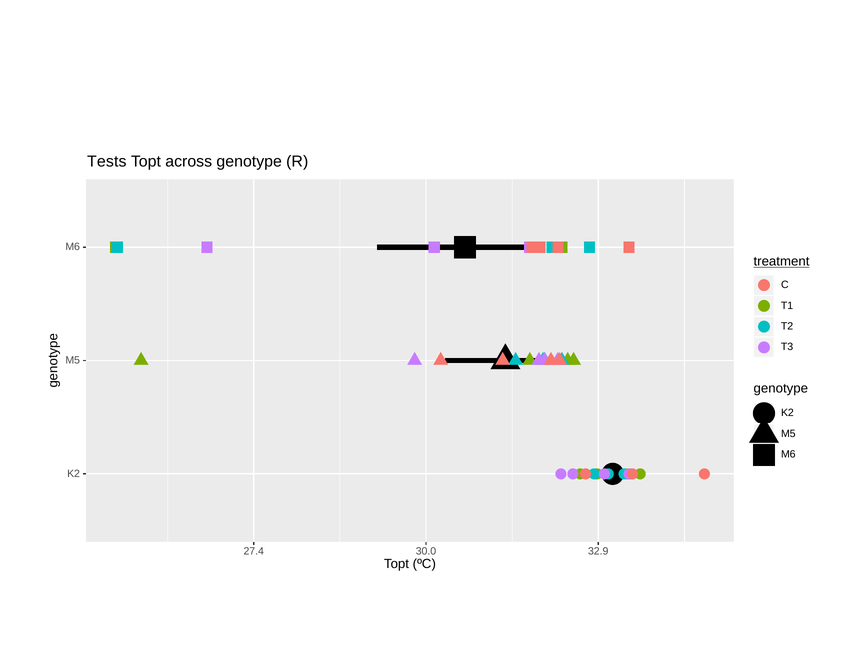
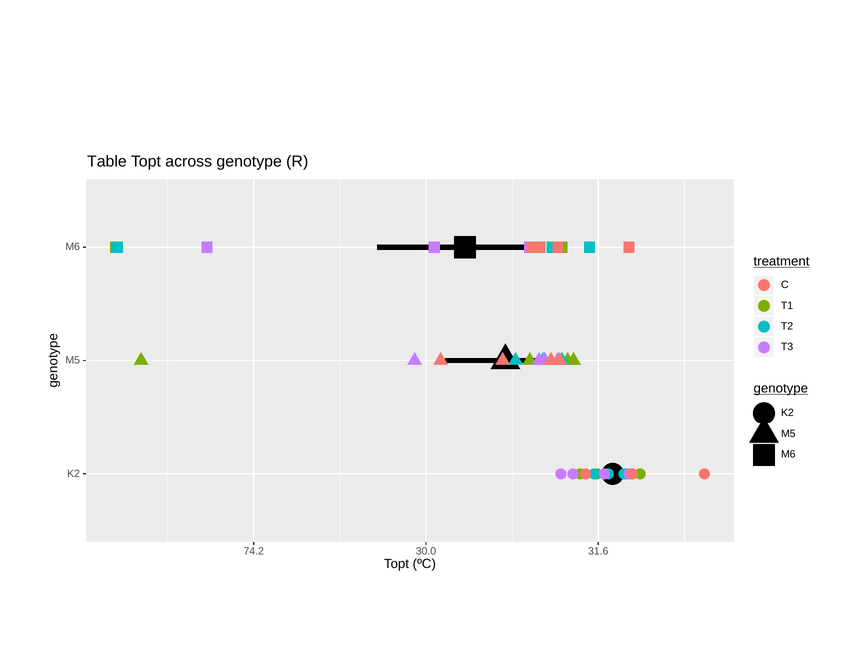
Tests: Tests -> Table
genotype at (781, 389) underline: none -> present
27.4: 27.4 -> 74.2
32.9: 32.9 -> 31.6
